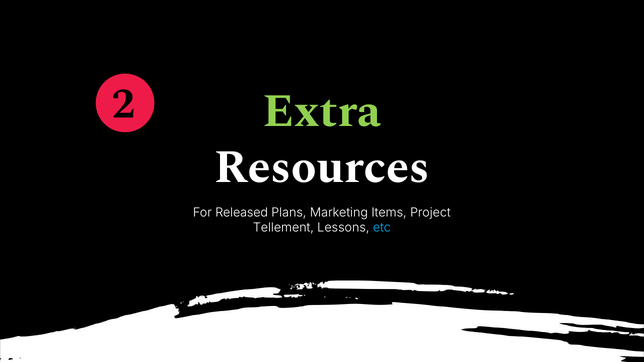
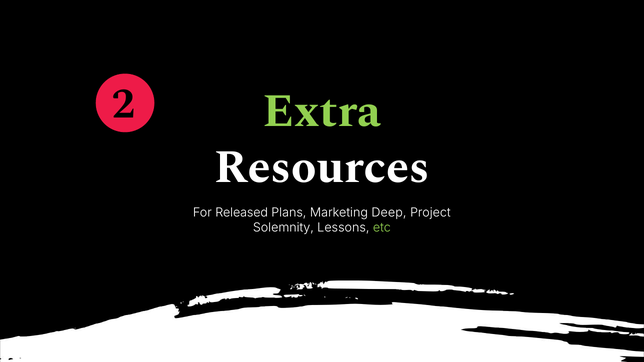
Items: Items -> Deep
Tellement: Tellement -> Solemnity
etc colour: light blue -> light green
